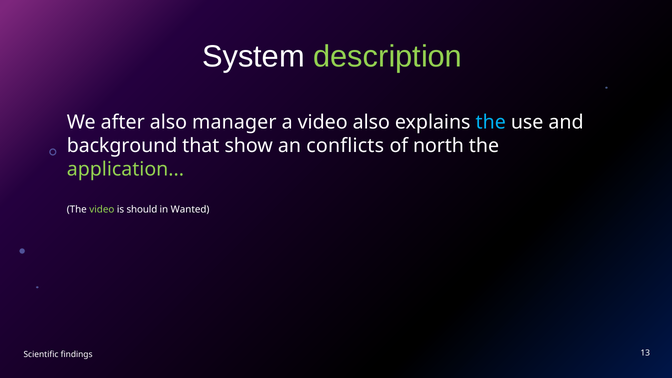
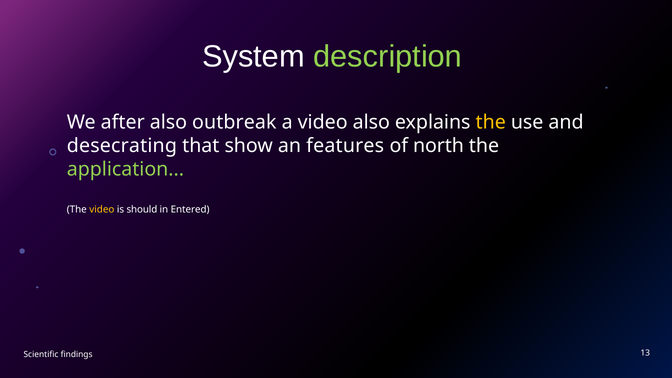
manager: manager -> outbreak
the at (491, 122) colour: light blue -> yellow
background: background -> desecrating
conflicts: conflicts -> features
video at (102, 210) colour: light green -> yellow
Wanted: Wanted -> Entered
